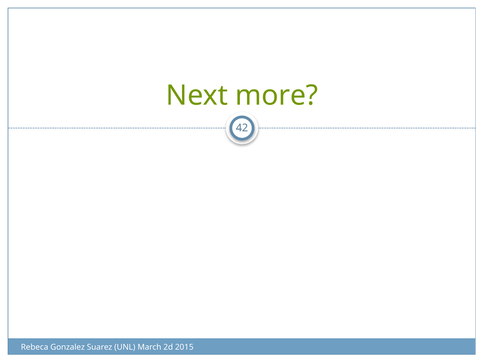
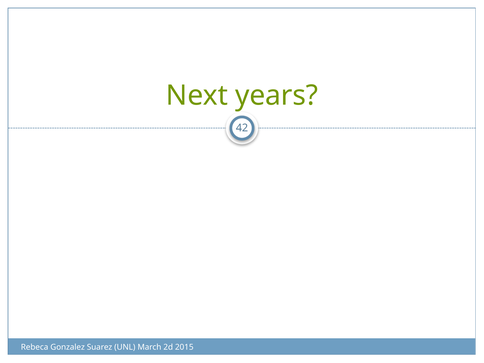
more: more -> years
